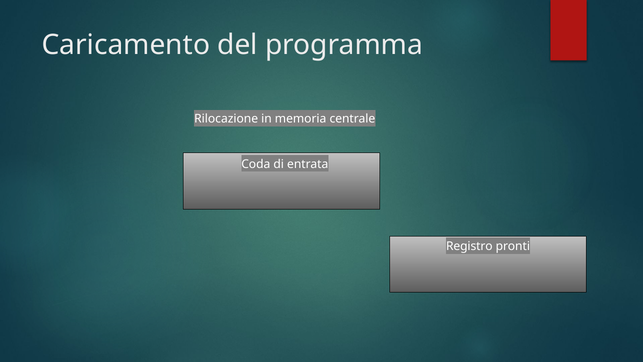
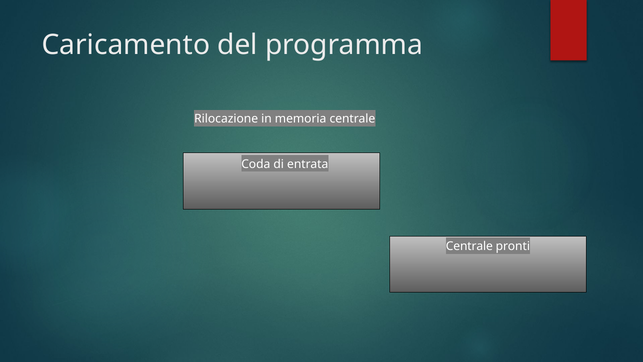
Registro at (469, 246): Registro -> Centrale
